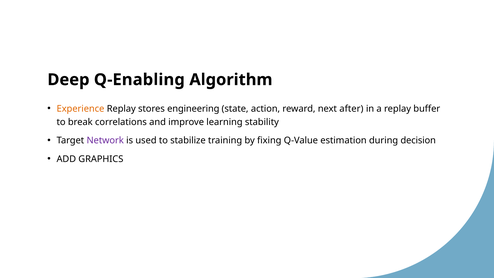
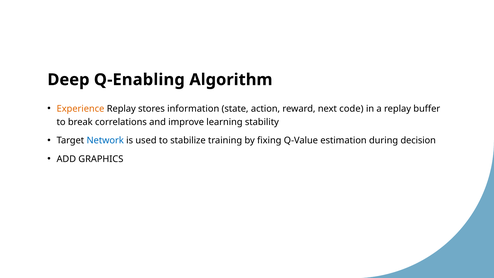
engineering: engineering -> information
after: after -> code
Network colour: purple -> blue
